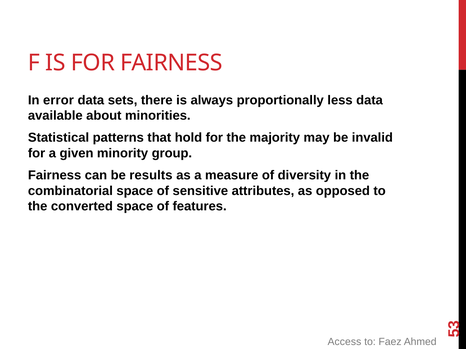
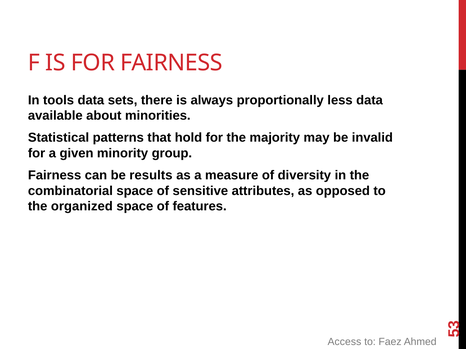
error: error -> tools
converted: converted -> organized
